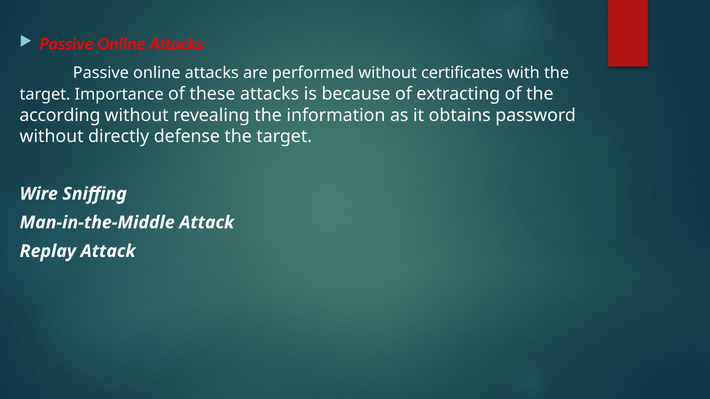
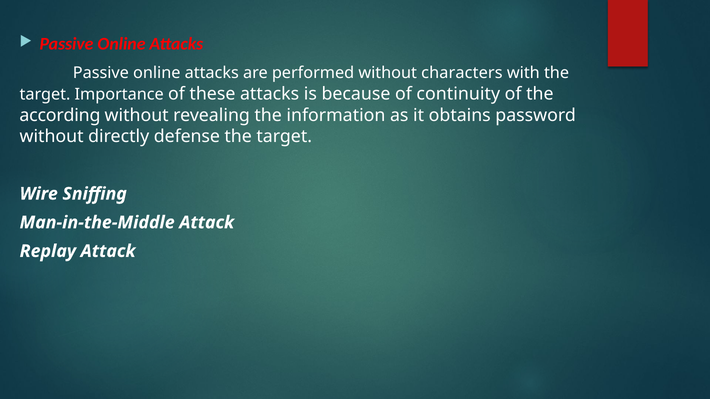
certificates: certificates -> characters
extracting: extracting -> continuity
